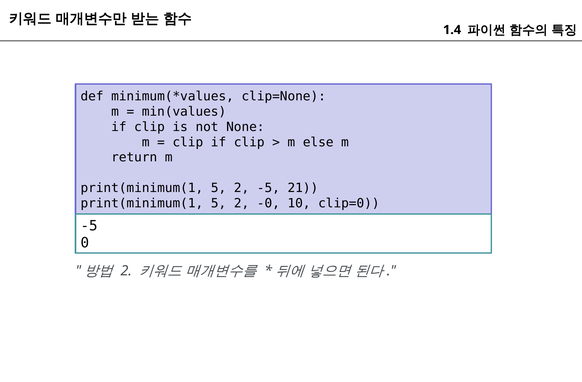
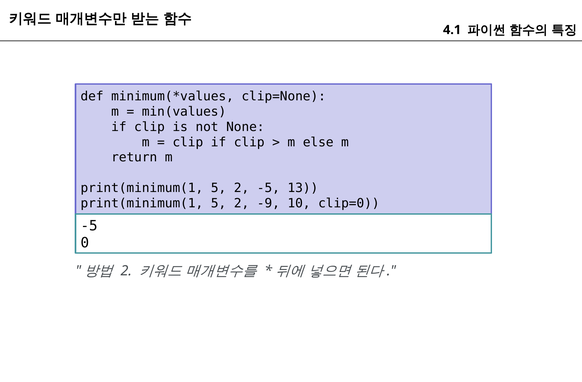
1.4: 1.4 -> 4.1
21: 21 -> 13
-0: -0 -> -9
